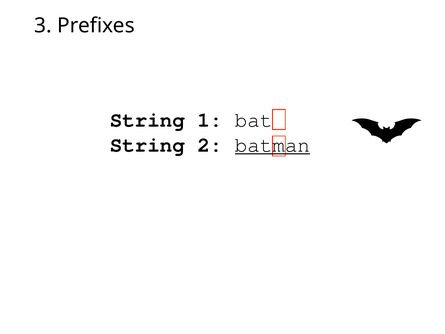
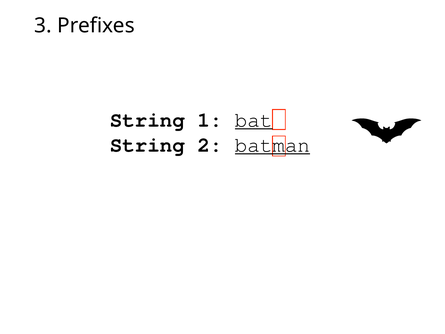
bat underline: none -> present
